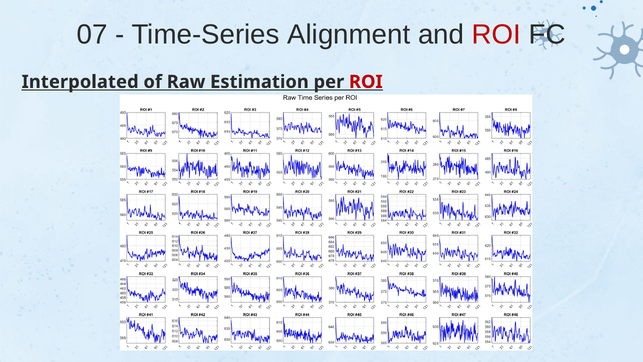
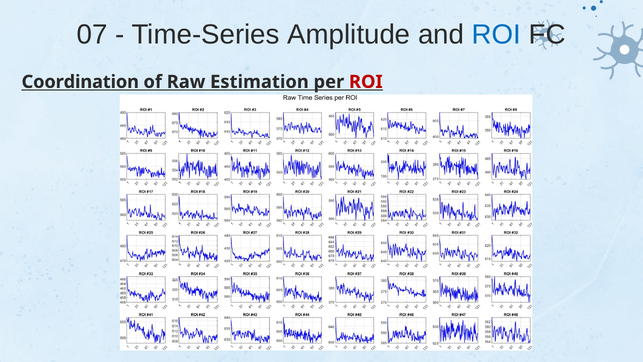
Alignment: Alignment -> Amplitude
ROI at (496, 35) colour: red -> blue
Interpolated: Interpolated -> Coordination
